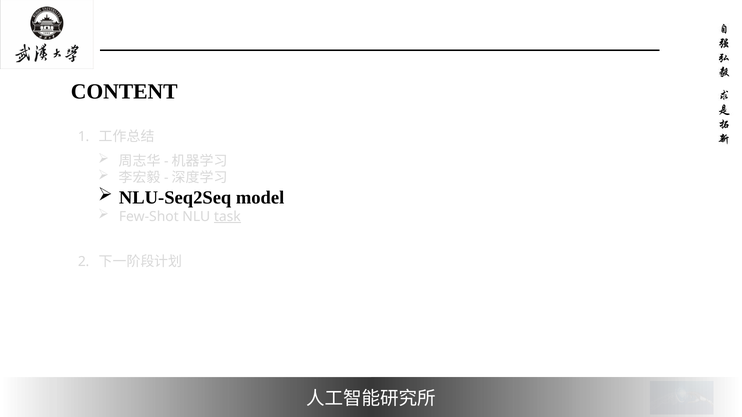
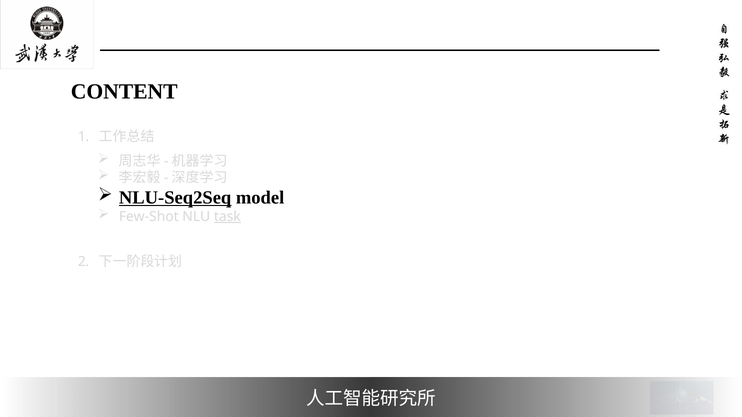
NLU-Seq2Seq underline: none -> present
